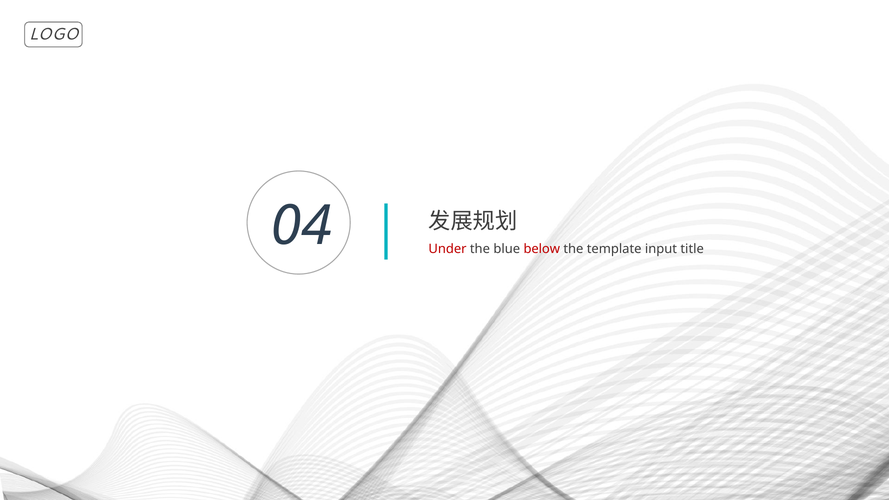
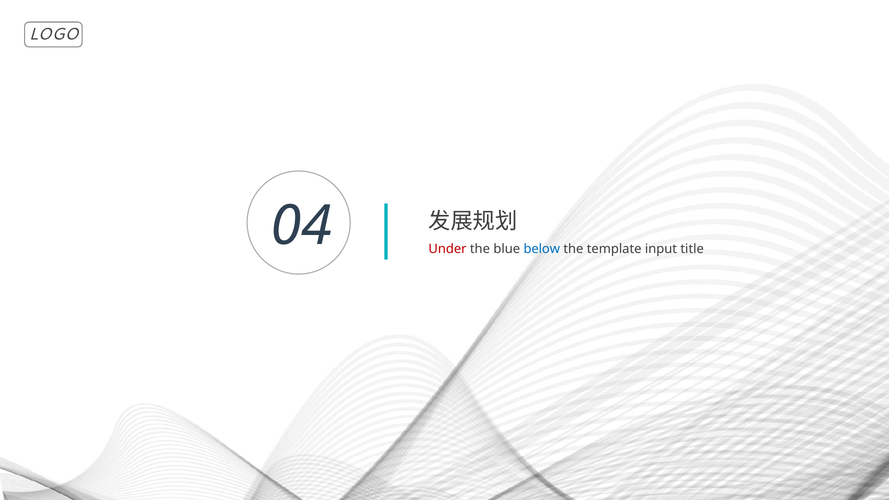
below colour: red -> blue
